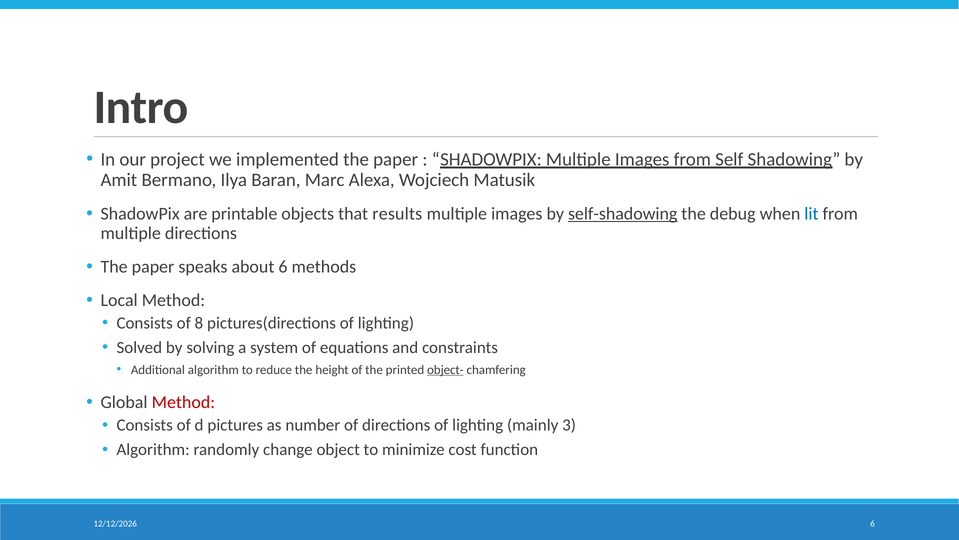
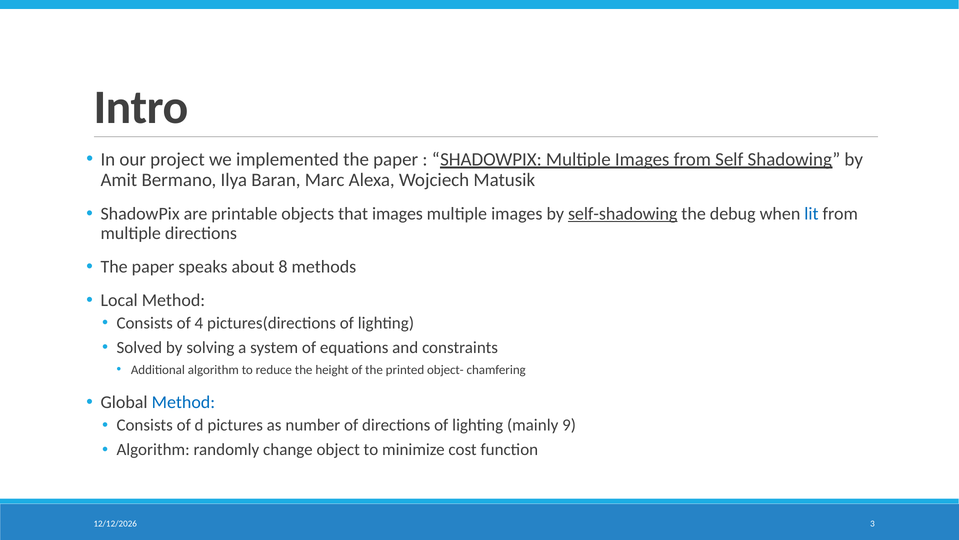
that results: results -> images
about 6: 6 -> 8
8: 8 -> 4
object- underline: present -> none
Method at (183, 402) colour: red -> blue
3: 3 -> 9
6 at (872, 523): 6 -> 3
